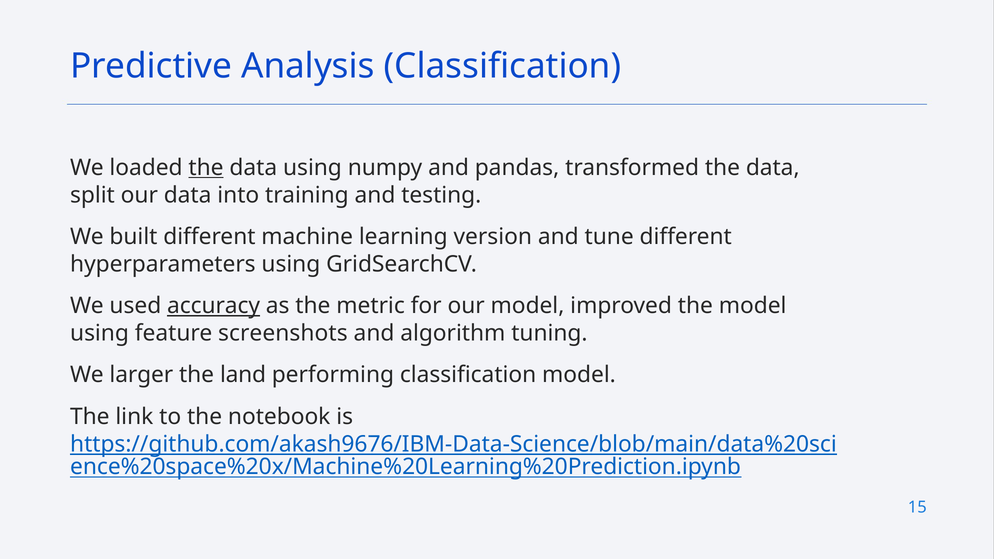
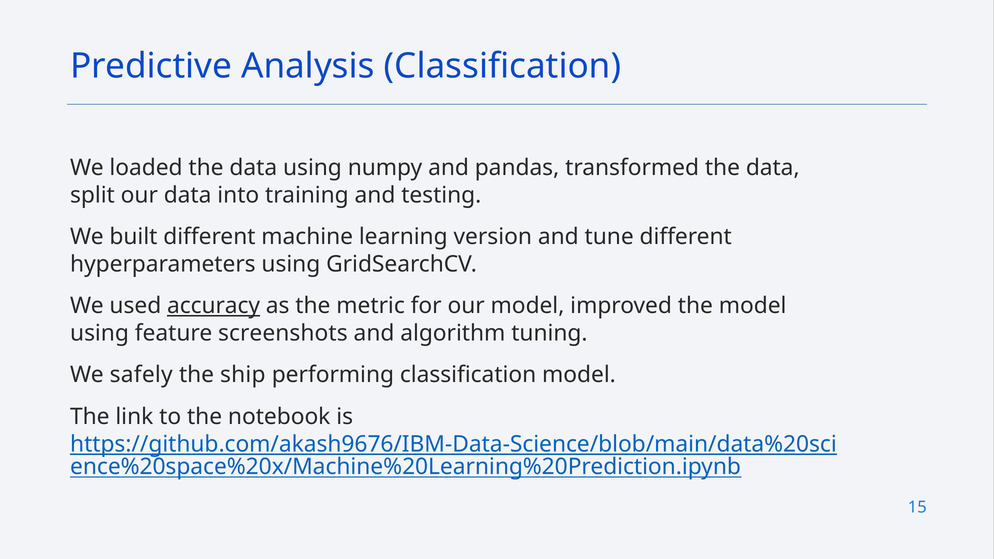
the at (206, 168) underline: present -> none
larger: larger -> safely
land: land -> ship
